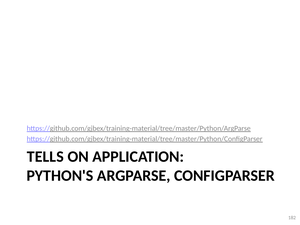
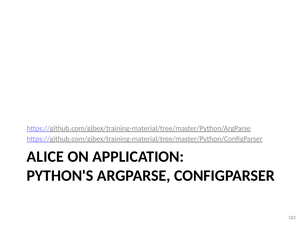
TELLS: TELLS -> ALICE
